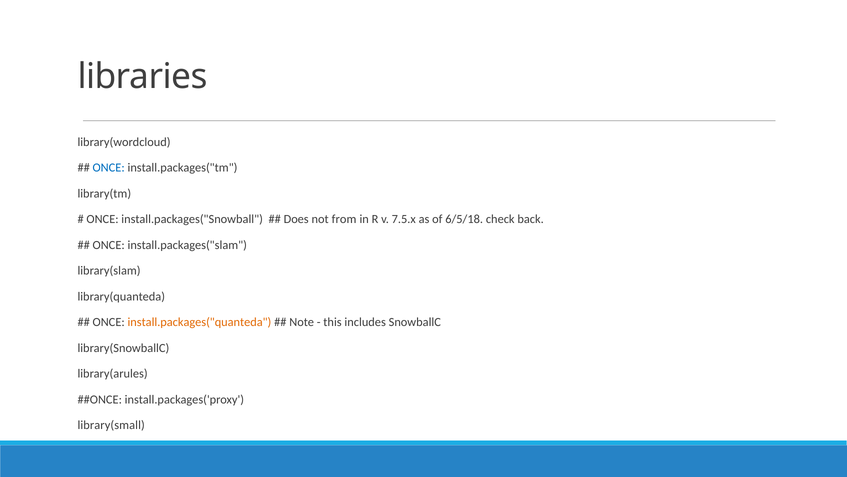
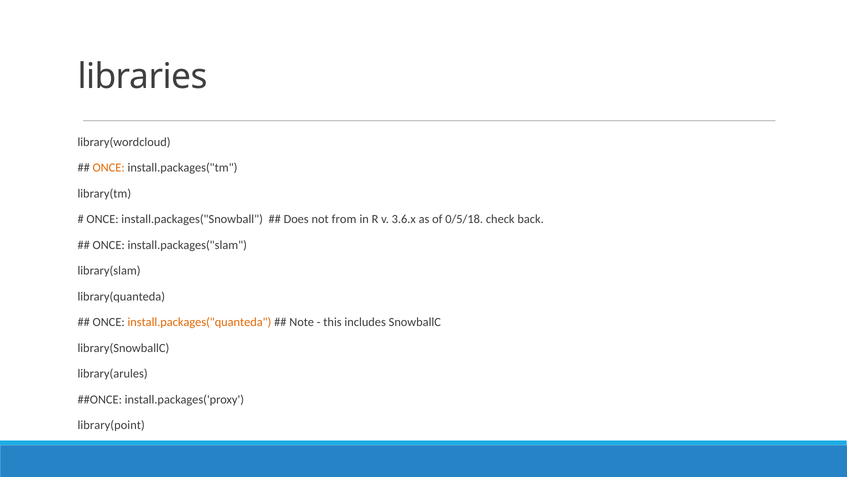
ONCE at (109, 168) colour: blue -> orange
7.5.x: 7.5.x -> 3.6.x
6/5/18: 6/5/18 -> 0/5/18
library(small: library(small -> library(point
